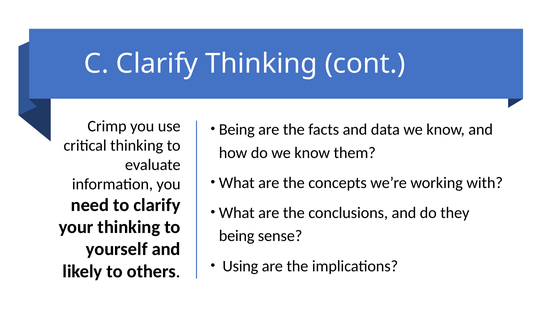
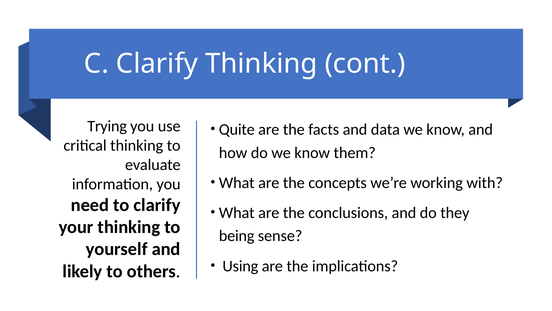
Crimp: Crimp -> Trying
Being at (237, 129): Being -> Quite
